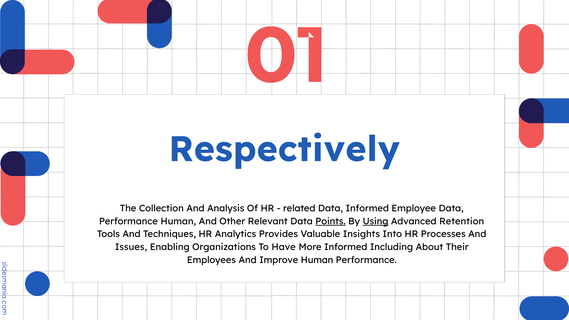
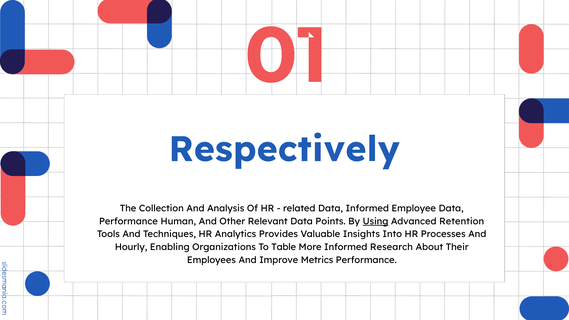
Points underline: present -> none
Issues: Issues -> Hourly
Have: Have -> Table
Including: Including -> Research
Improve Human: Human -> Metrics
